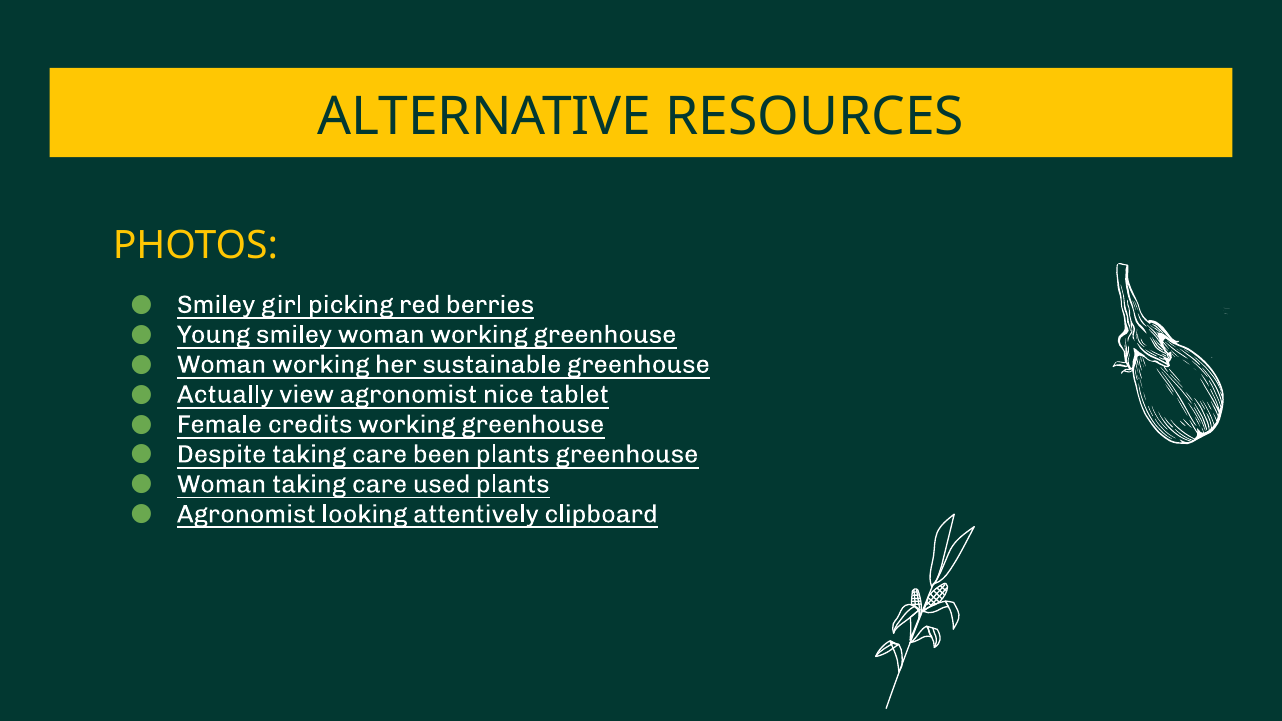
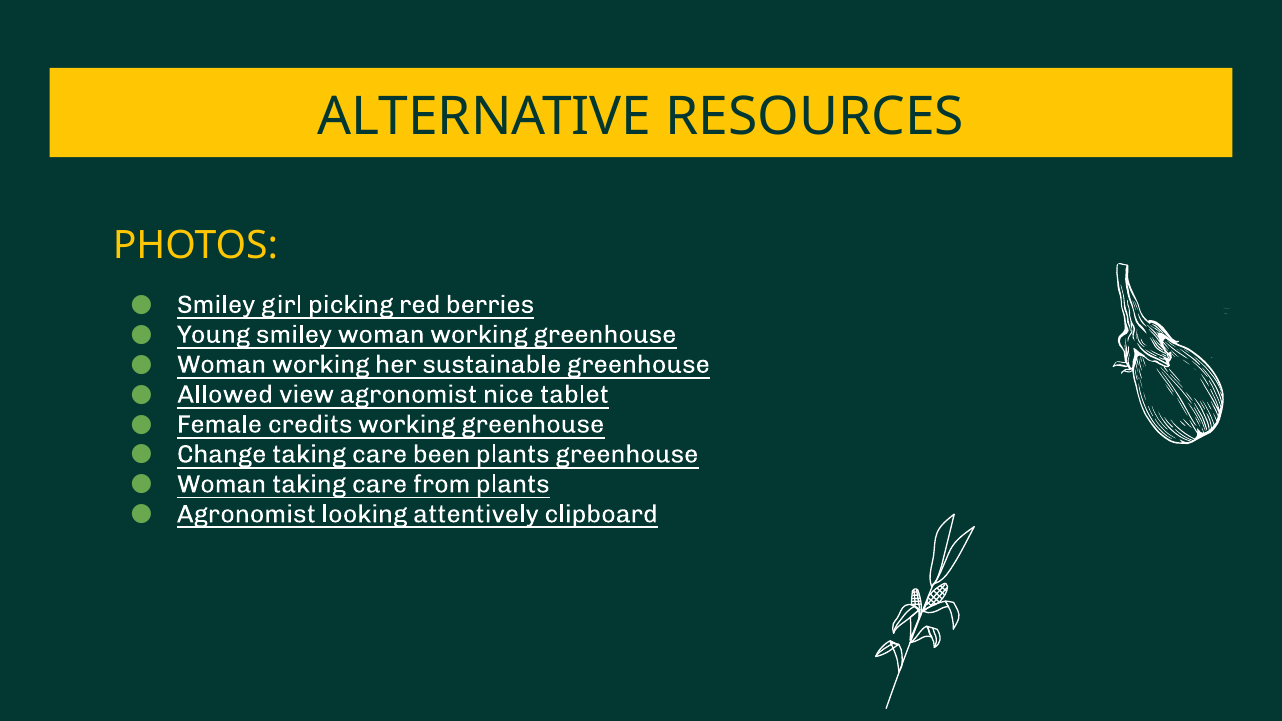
Actually: Actually -> Allowed
Despite: Despite -> Change
used: used -> from
